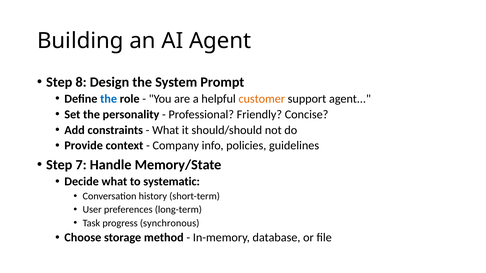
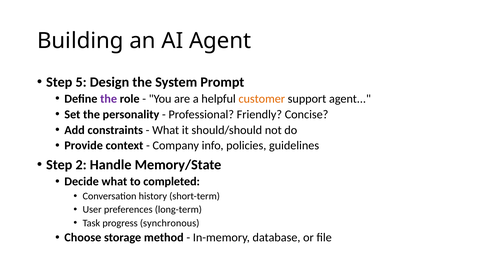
8: 8 -> 5
the at (109, 99) colour: blue -> purple
7: 7 -> 2
systematic: systematic -> completed
